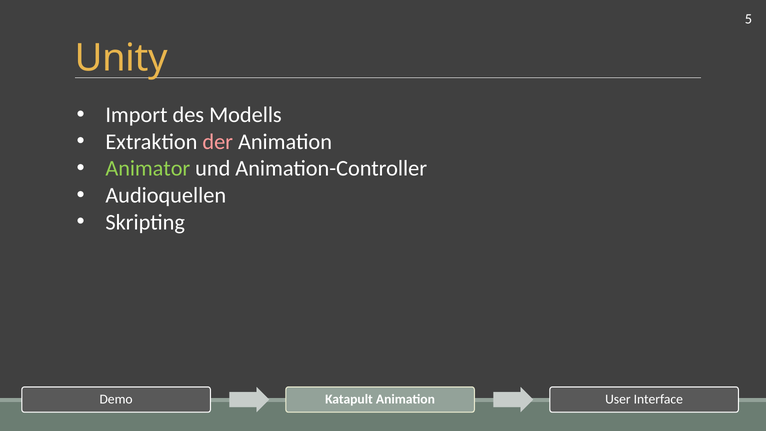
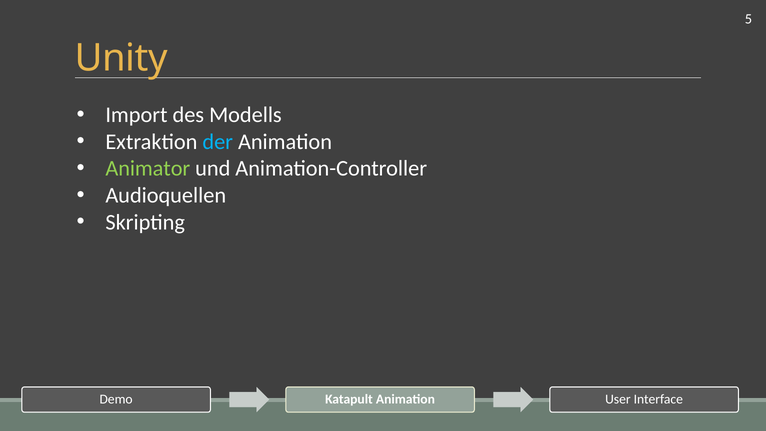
der colour: pink -> light blue
